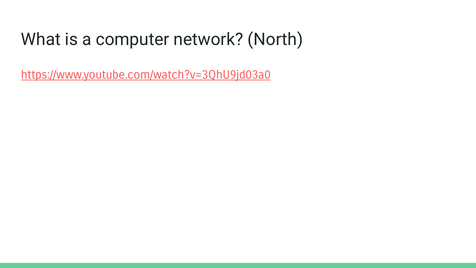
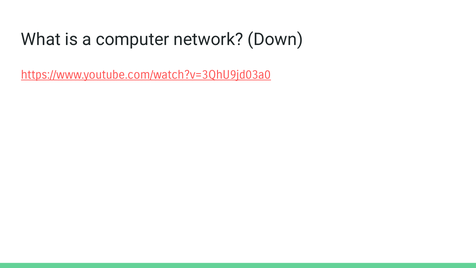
North: North -> Down
